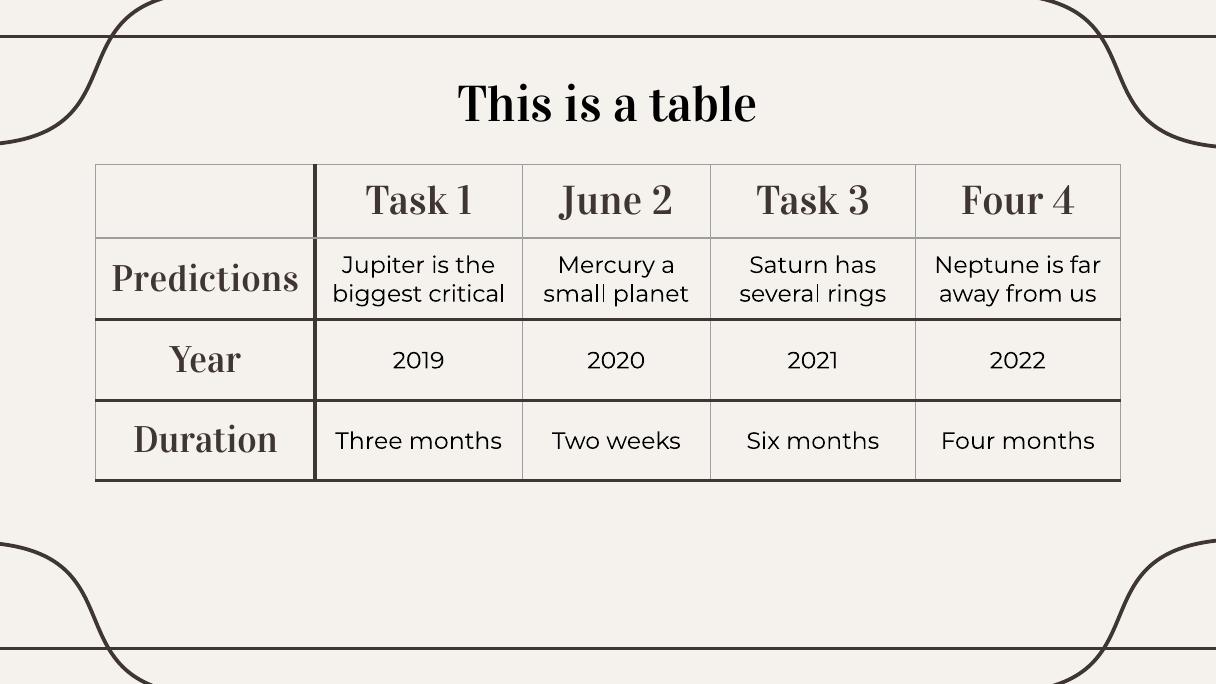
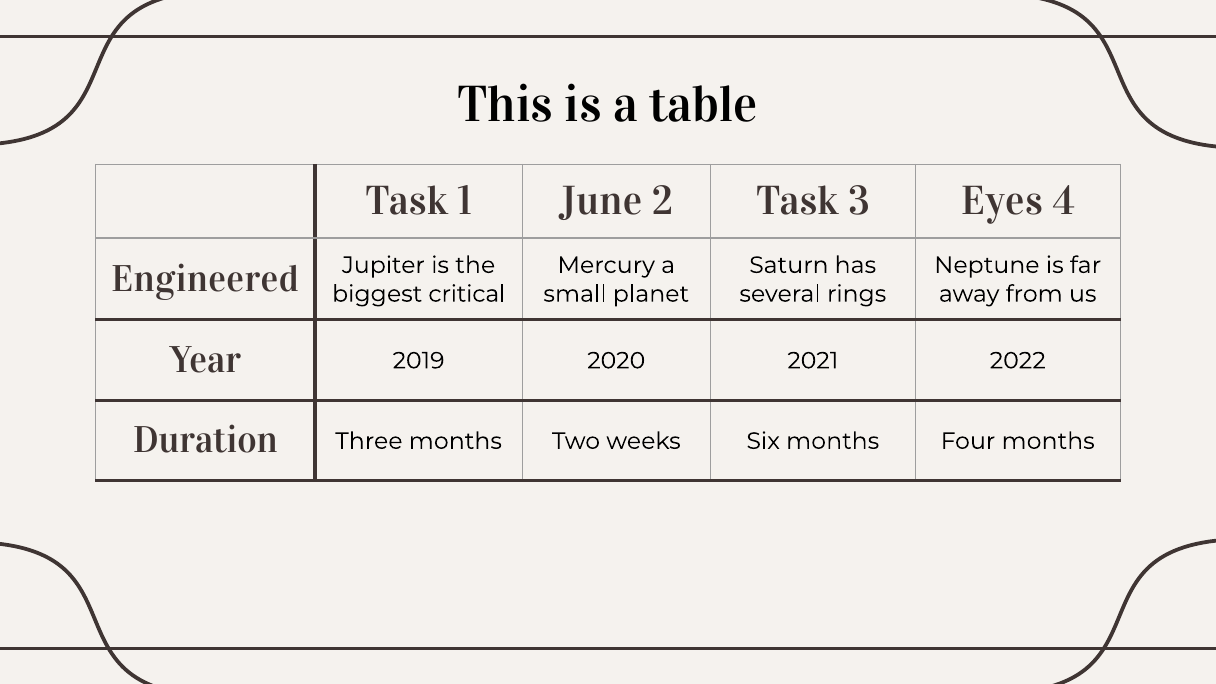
3 Four: Four -> Eyes
Predictions: Predictions -> Engineered
